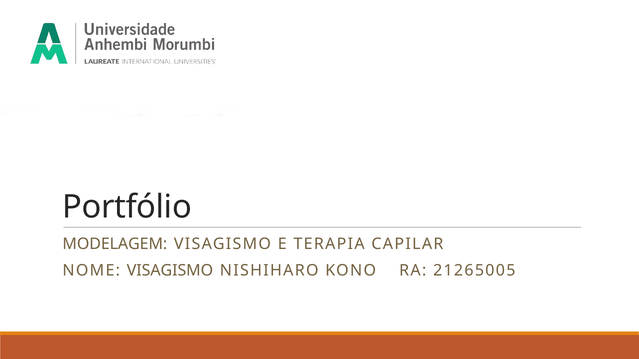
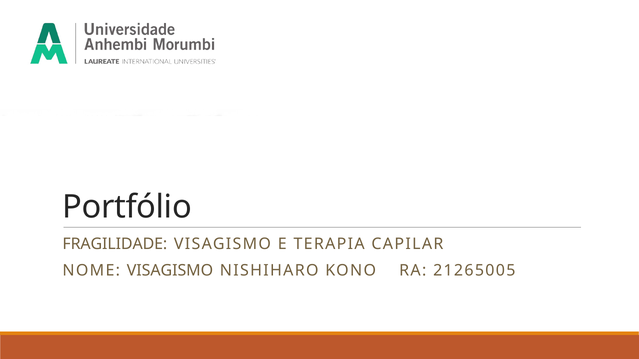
MODELAGEM: MODELAGEM -> FRAGILIDADE
